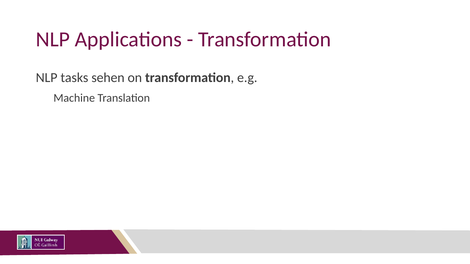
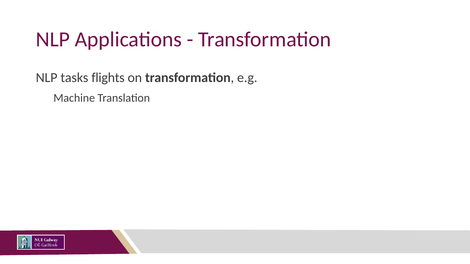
sehen: sehen -> flights
